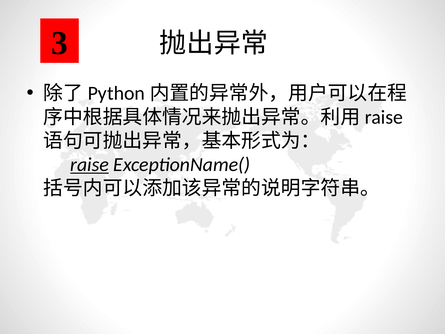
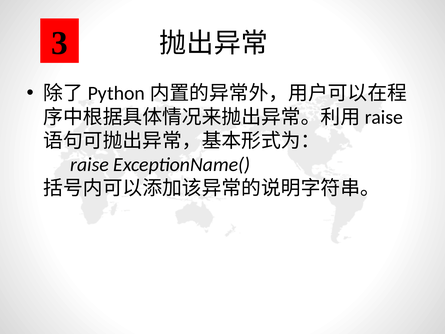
raise underline: present -> none
